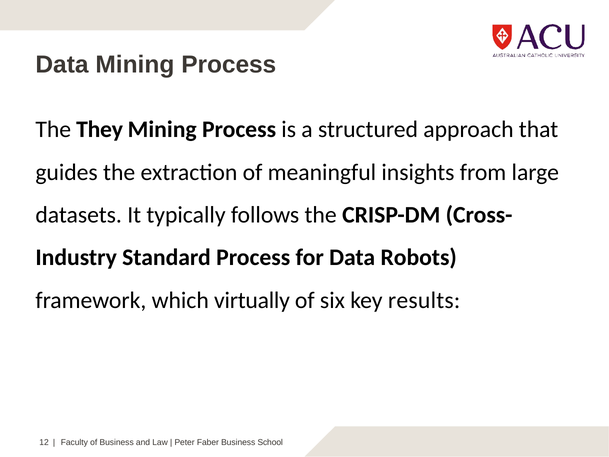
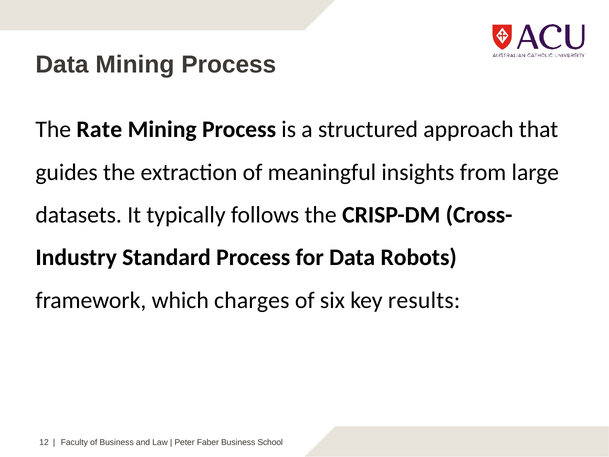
They: They -> Rate
virtually: virtually -> charges
